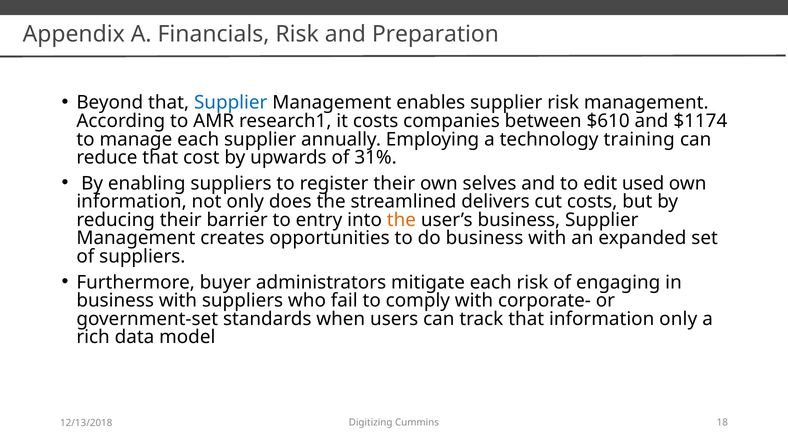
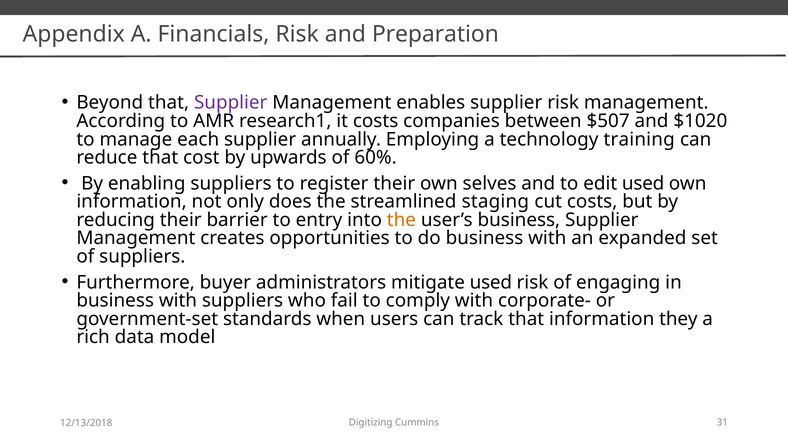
Supplier at (231, 103) colour: blue -> purple
$610: $610 -> $507
$1174: $1174 -> $1020
31%: 31% -> 60%
delivers: delivers -> staging
mitigate each: each -> used
information only: only -> they
18: 18 -> 31
